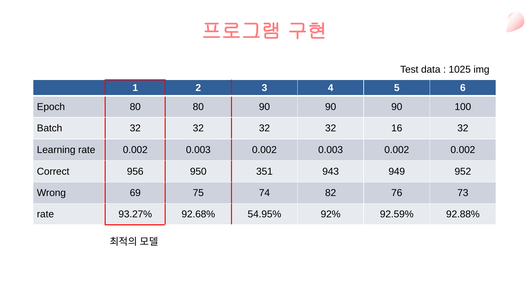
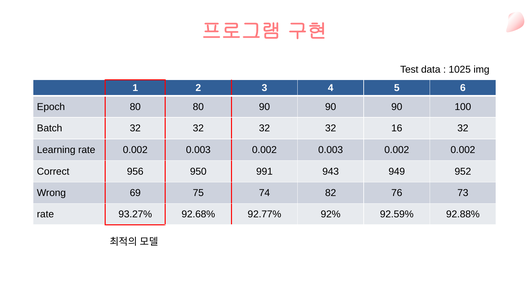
351: 351 -> 991
54.95%: 54.95% -> 92.77%
